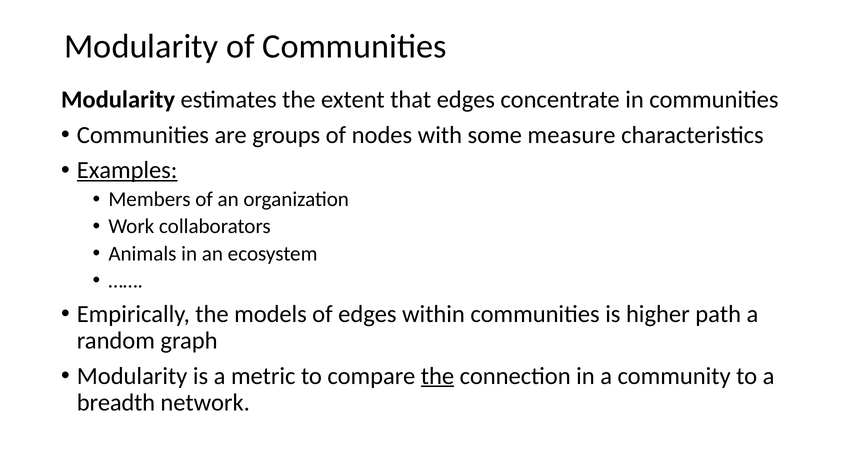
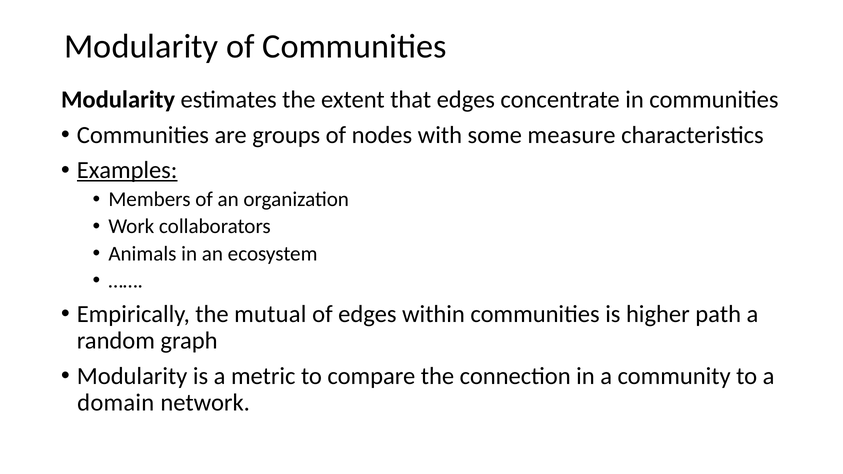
models: models -> mutual
the at (437, 376) underline: present -> none
breadth: breadth -> domain
